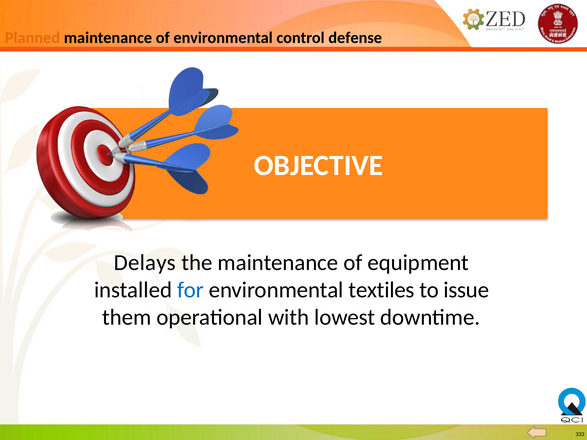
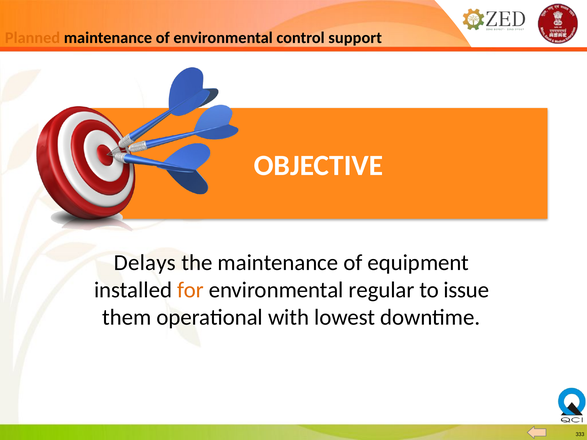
defense: defense -> support
for colour: blue -> orange
textiles: textiles -> regular
